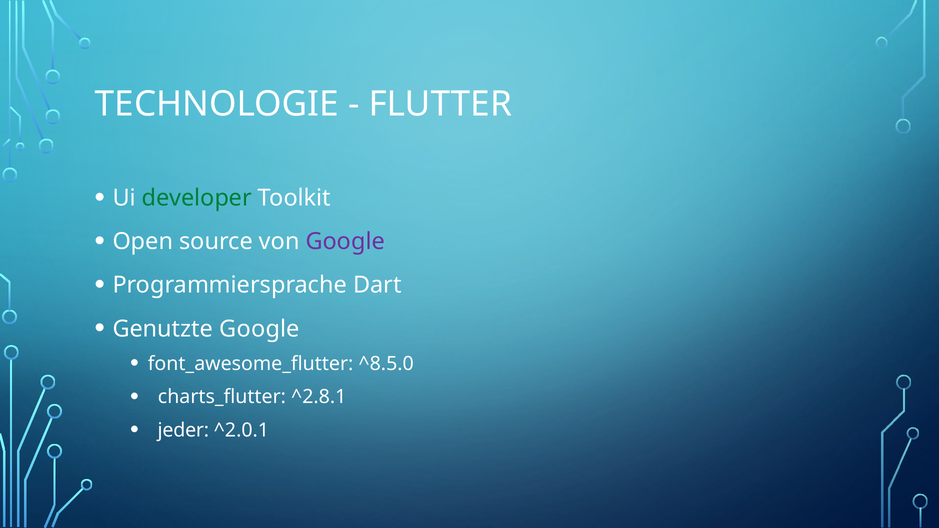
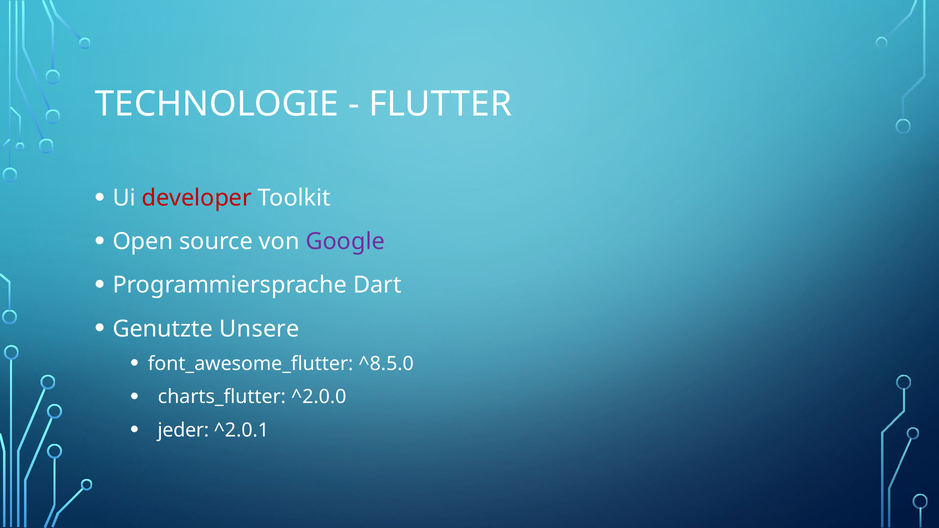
developer colour: green -> red
Genutzte Google: Google -> Unsere
^2.8.1: ^2.8.1 -> ^2.0.0
